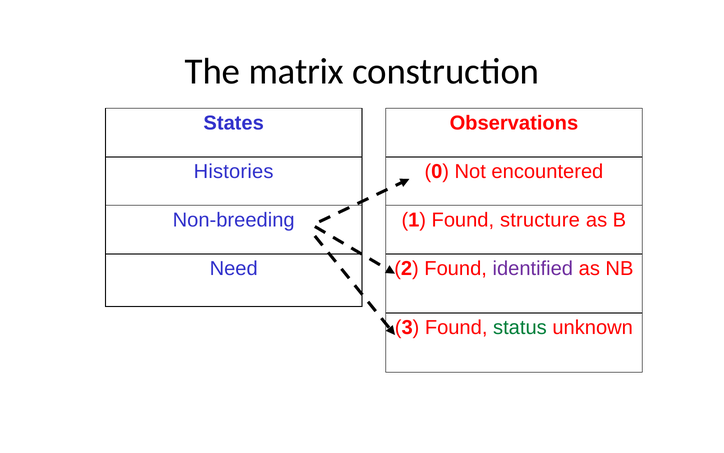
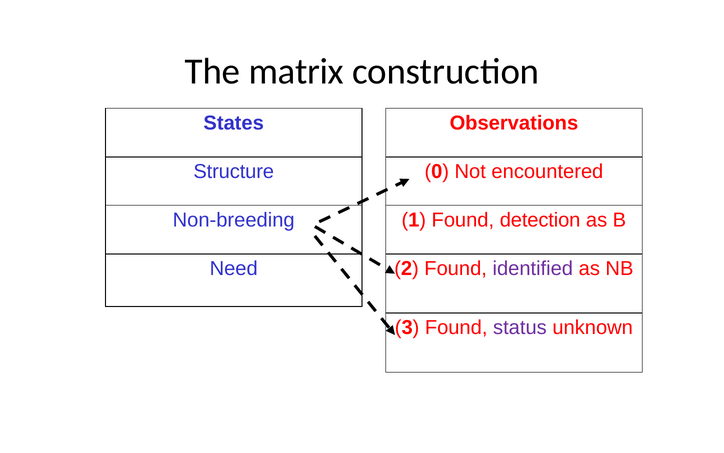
Histories: Histories -> Structure
structure: structure -> detection
status colour: green -> purple
